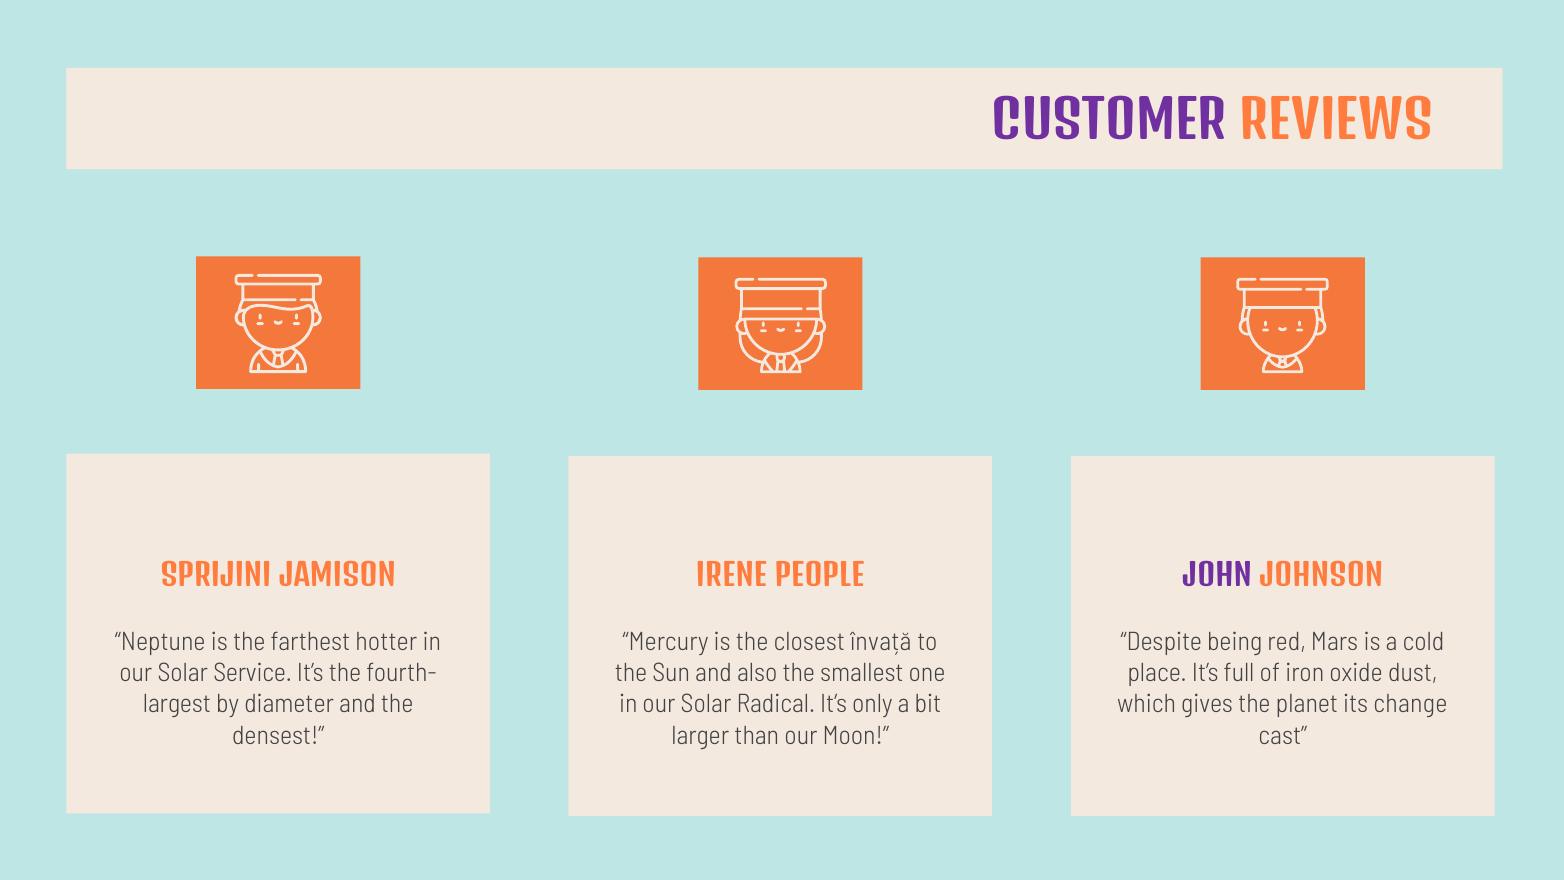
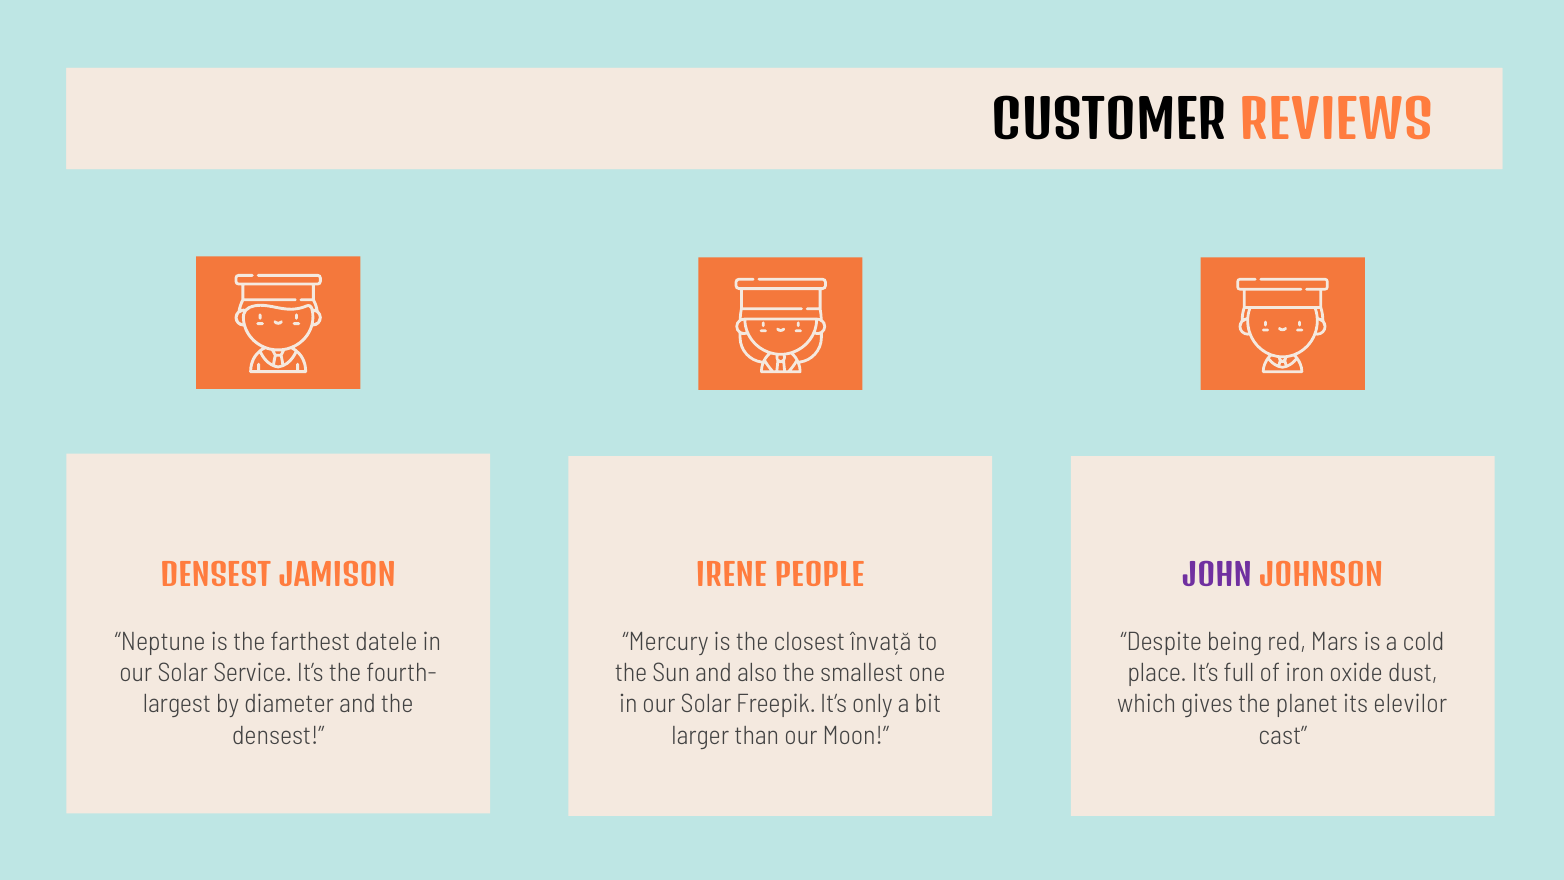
CUSTOMER colour: purple -> black
SPRIJINI at (216, 577): SPRIJINI -> DENSEST
hotter: hotter -> datele
Radical: Radical -> Freepik
change: change -> elevilor
